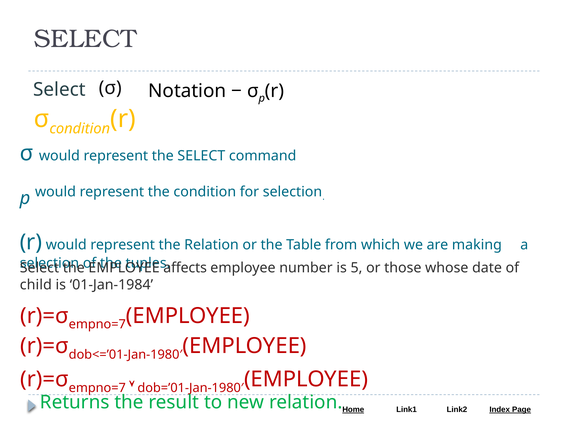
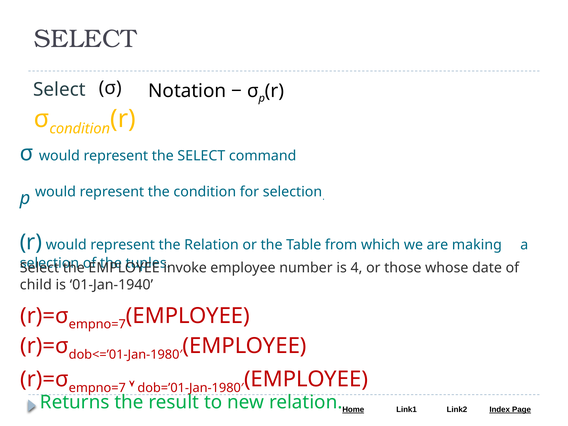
affects: affects -> invoke
5: 5 -> 4
01-Jan-1984: 01-Jan-1984 -> 01-Jan-1940
